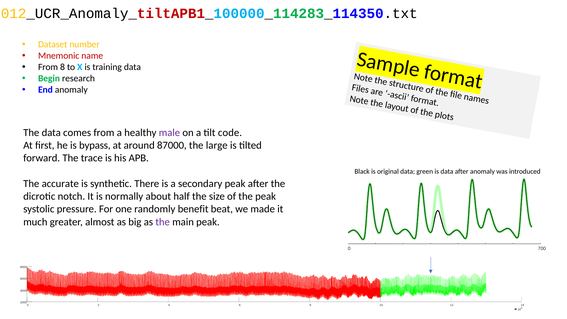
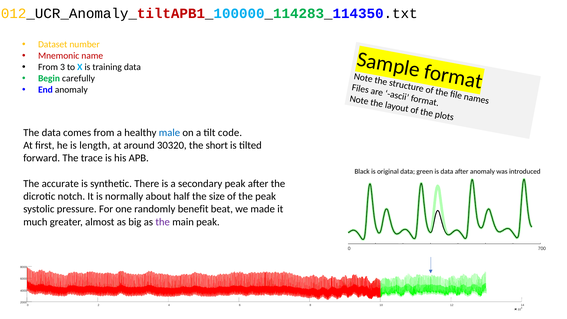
From 8: 8 -> 3
research: research -> carefully
male colour: purple -> blue
bypass: bypass -> length
87000: 87000 -> 30320
large: large -> short
